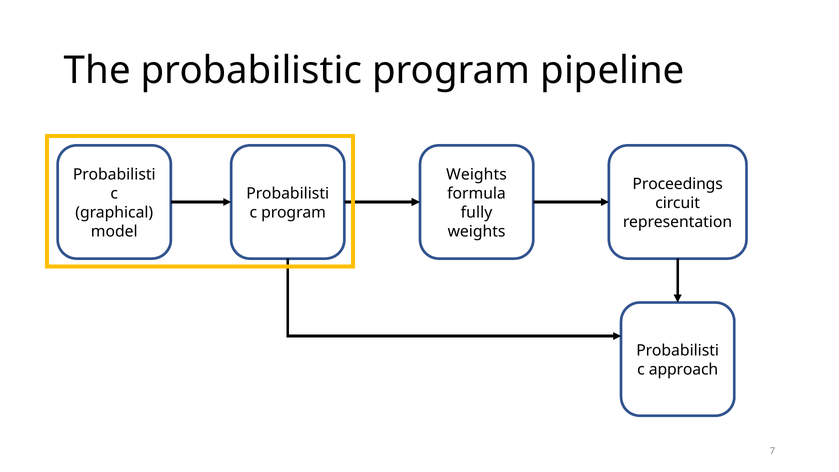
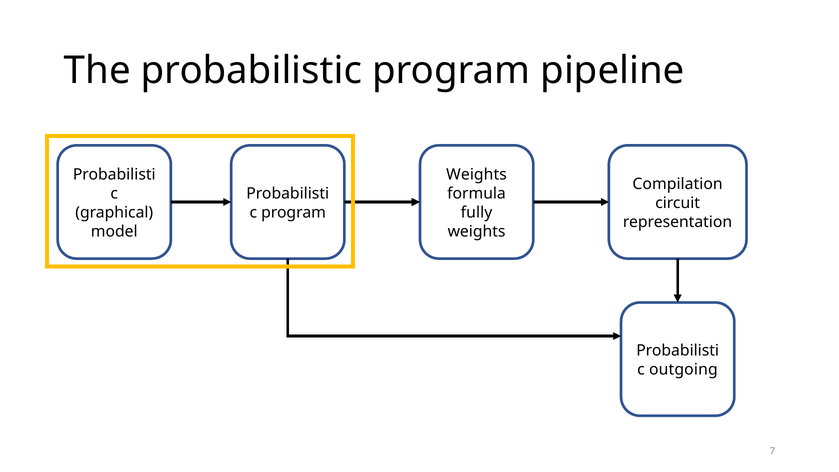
Proceedings: Proceedings -> Compilation
approach: approach -> outgoing
